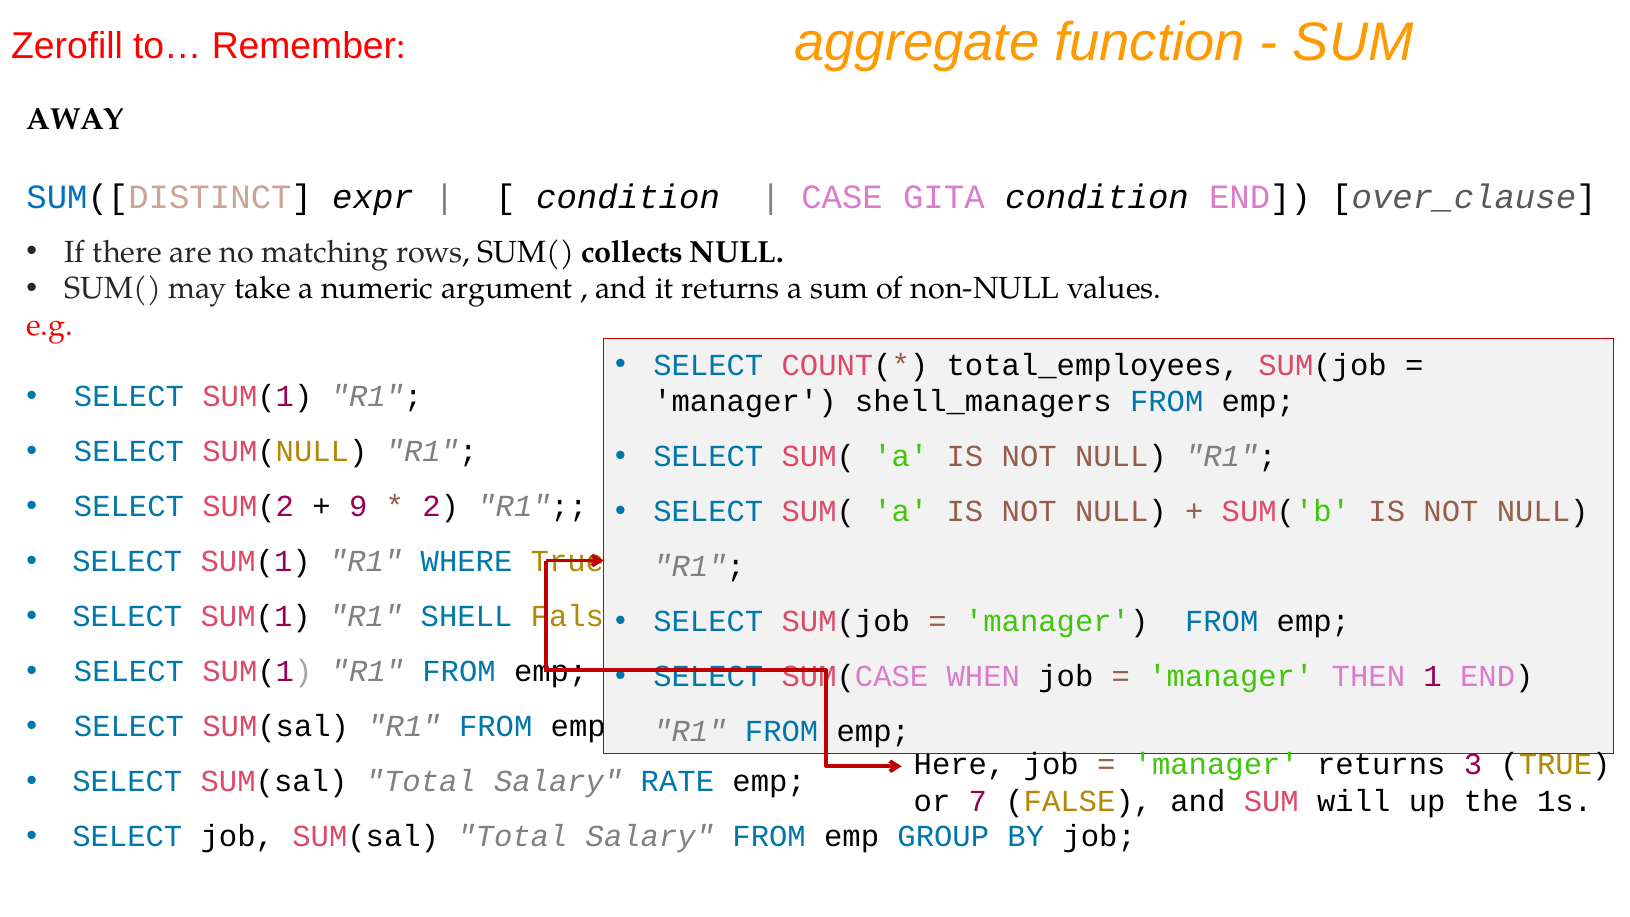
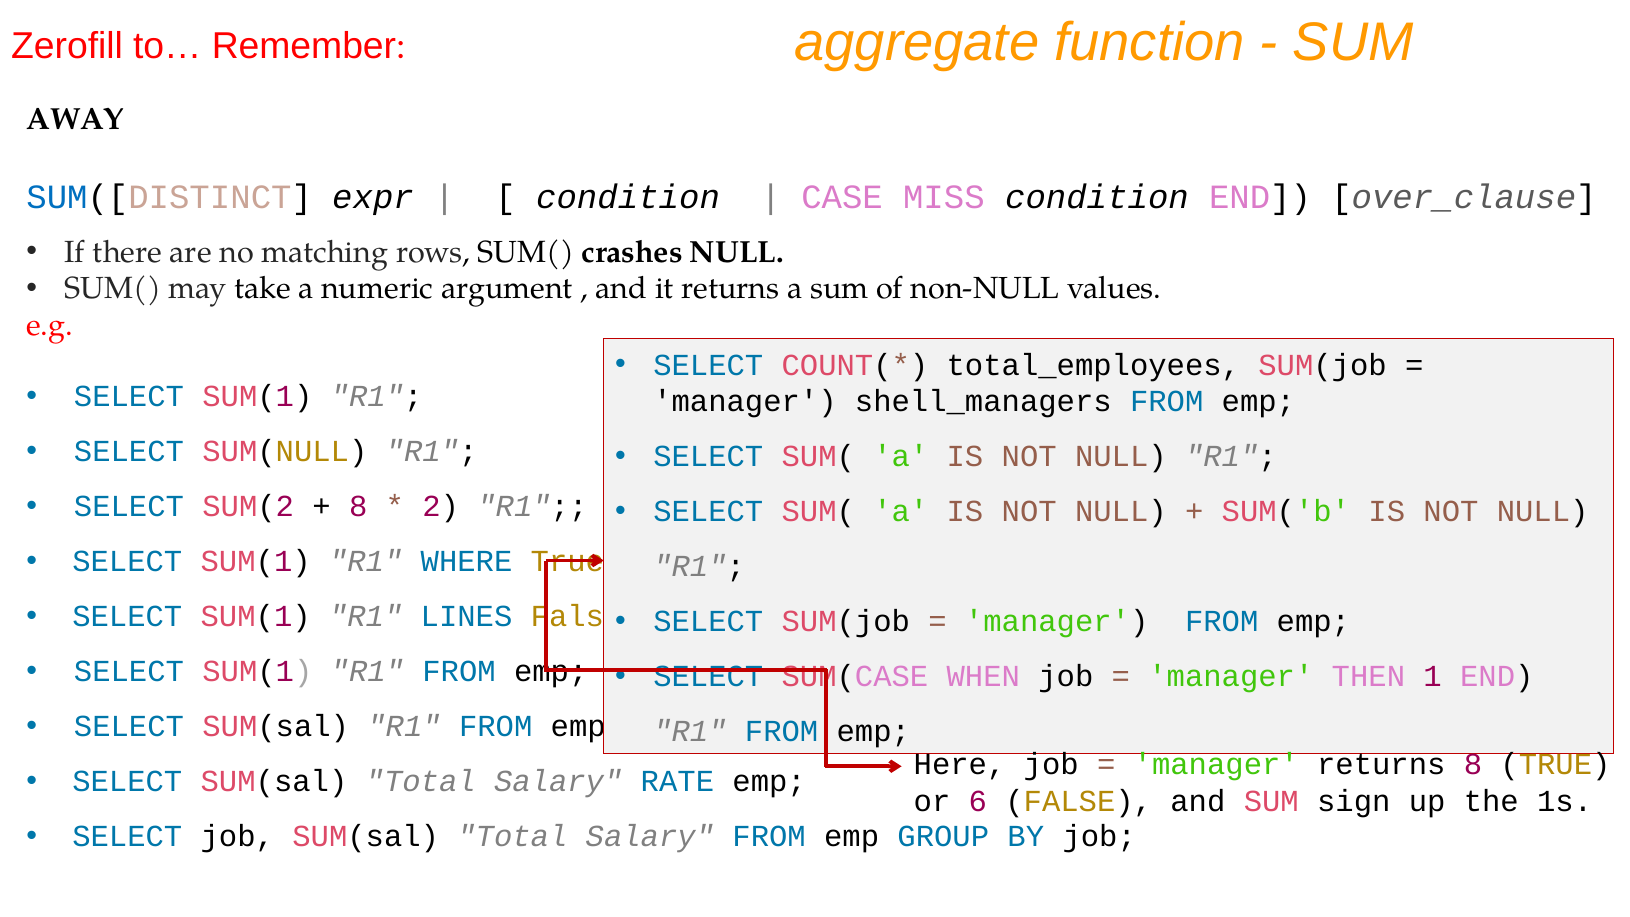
GITA: GITA -> MISS
collects: collects -> crashes
9 at (358, 507): 9 -> 8
SHELL: SHELL -> LINES
returns 3: 3 -> 8
7: 7 -> 6
will: will -> sign
